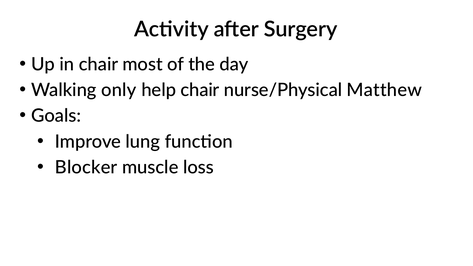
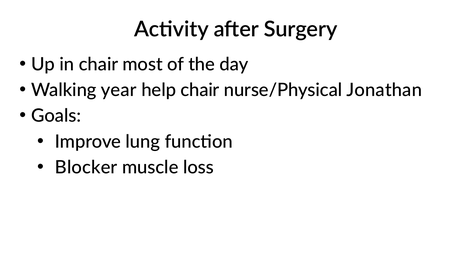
only: only -> year
Matthew: Matthew -> Jonathan
